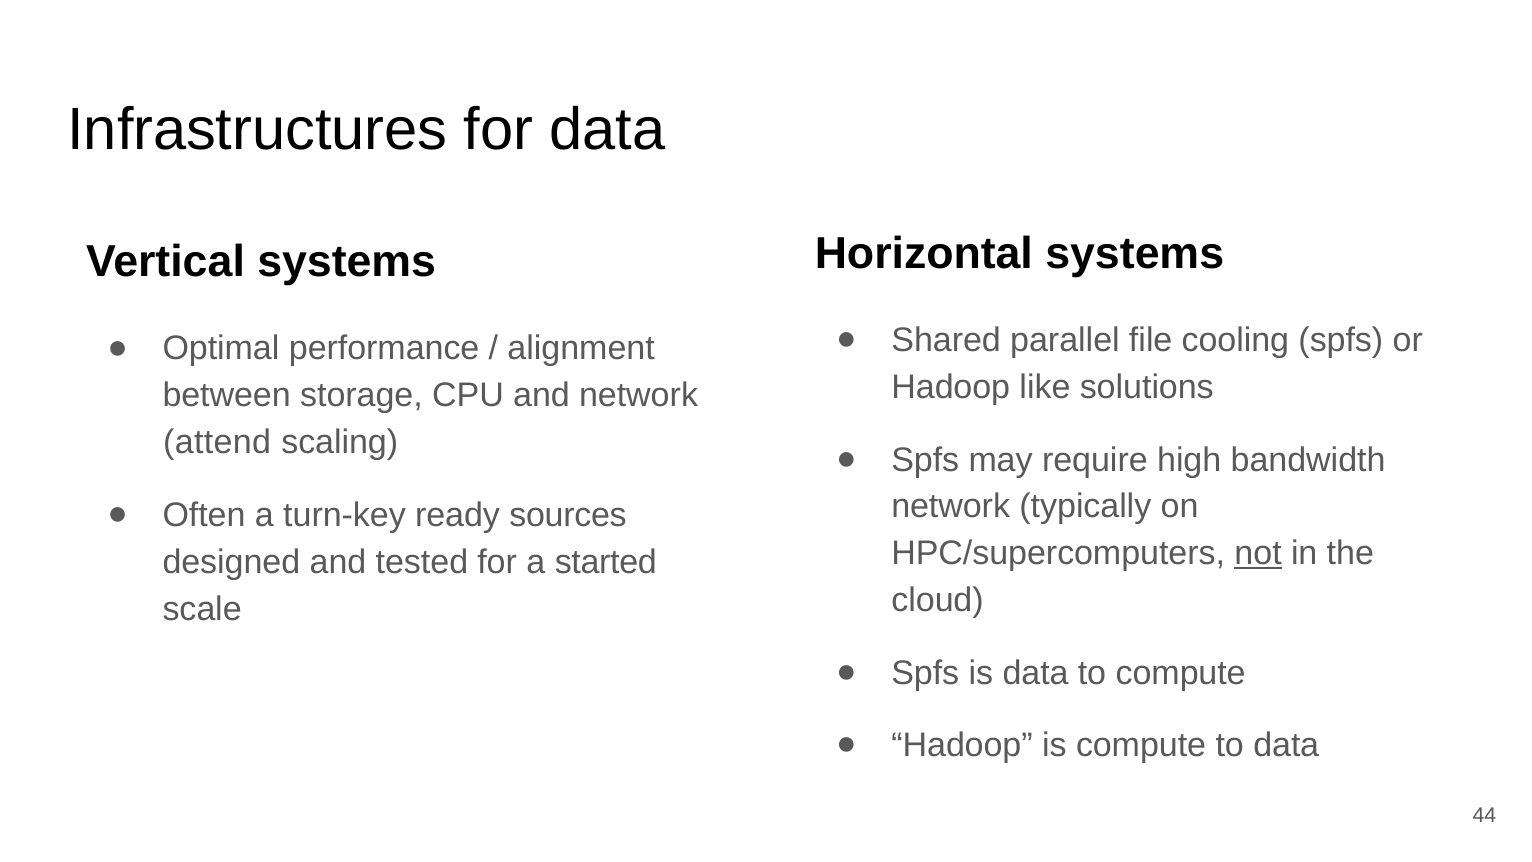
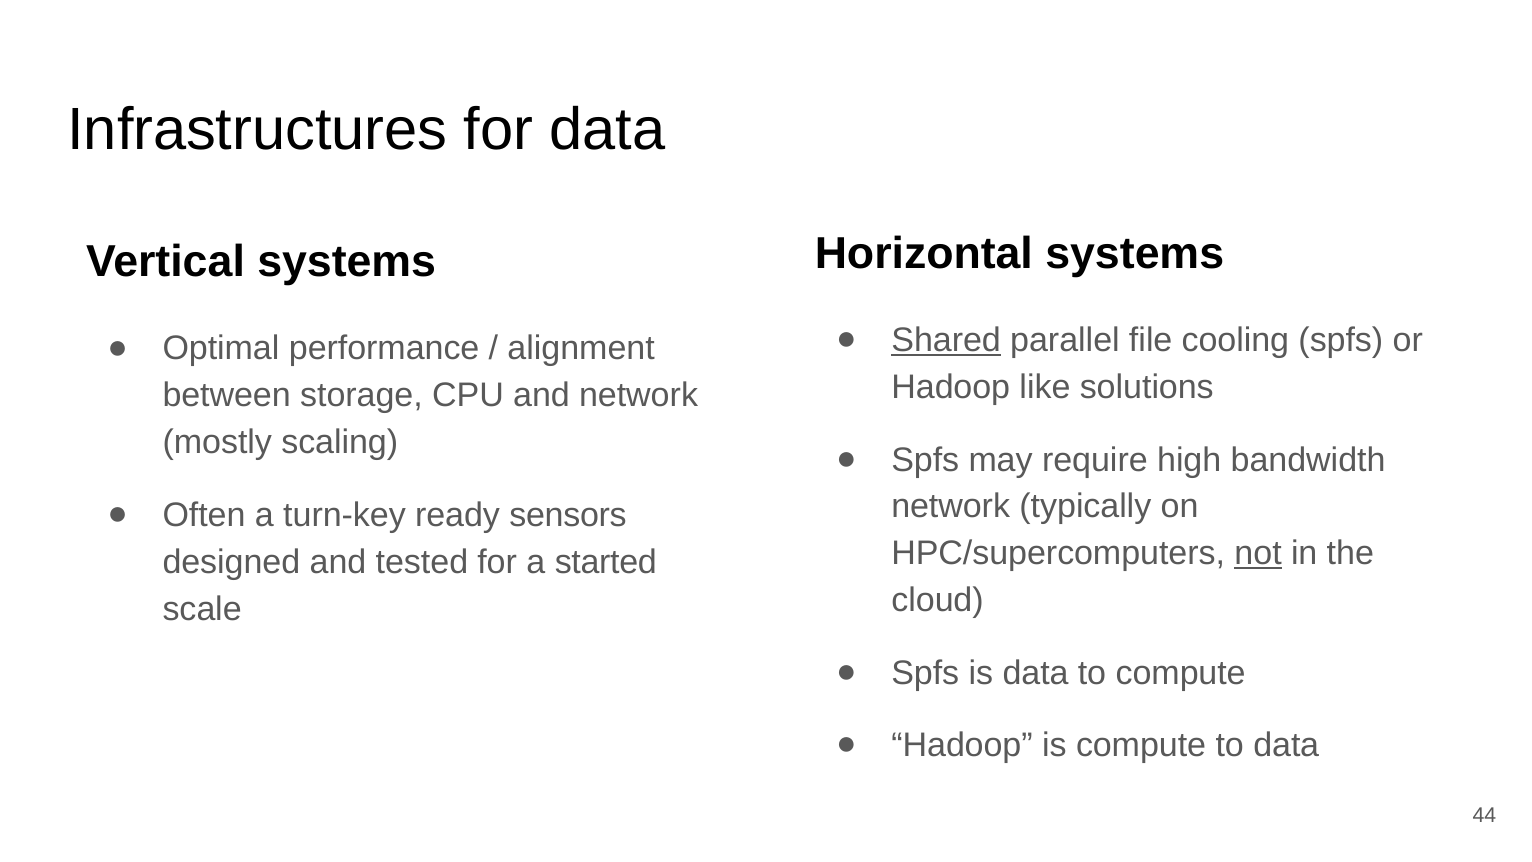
Shared underline: none -> present
attend: attend -> mostly
sources: sources -> sensors
